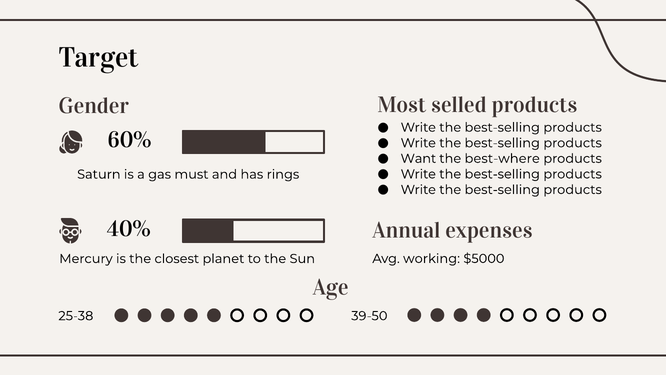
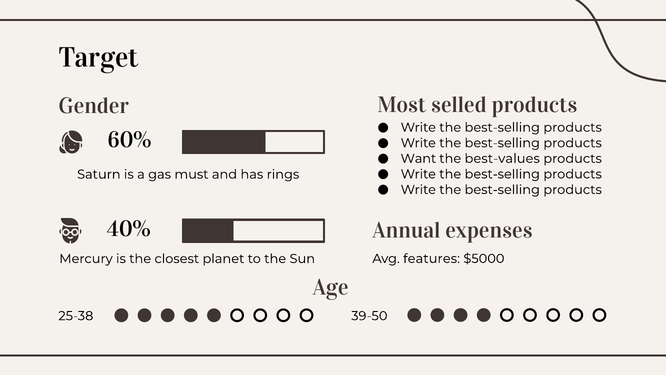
best-where: best-where -> best-values
working: working -> features
